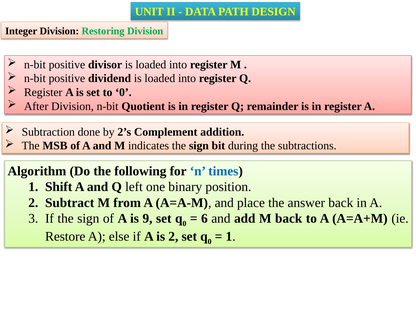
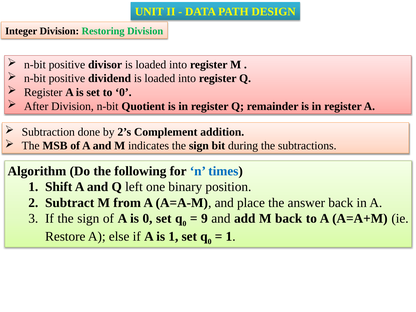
is 9: 9 -> 0
6: 6 -> 9
is 2: 2 -> 1
